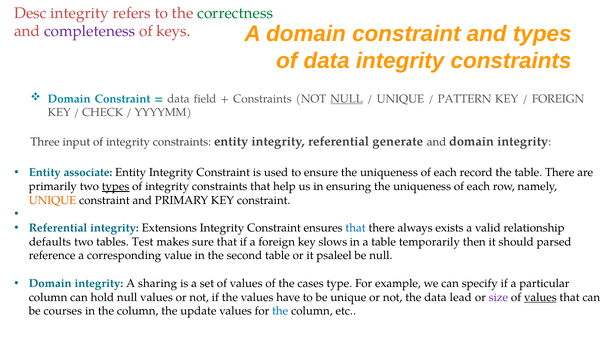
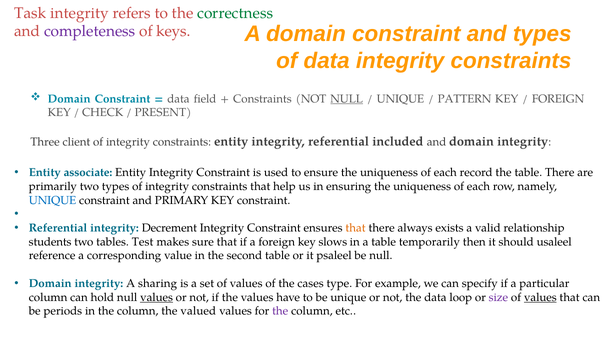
Desc: Desc -> Task
YYYYMM: YYYYMM -> PRESENT
input: input -> client
generate: generate -> included
types at (116, 186) underline: present -> none
UNIQUE at (53, 200) colour: orange -> blue
Extensions: Extensions -> Decrement
that at (356, 228) colour: blue -> orange
defaults: defaults -> students
parsed: parsed -> usaleel
values at (157, 297) underline: none -> present
lead: lead -> loop
courses: courses -> periods
update: update -> valued
the at (280, 311) colour: blue -> purple
